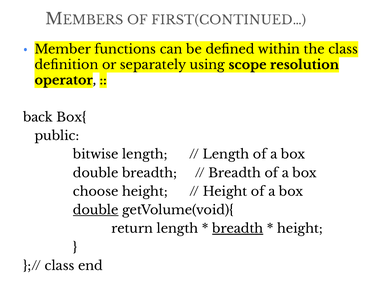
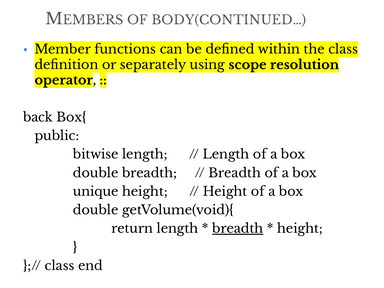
FIRST(CONTINUED…: FIRST(CONTINUED… -> BODY(CONTINUED…
choose: choose -> unique
double at (96, 210) underline: present -> none
